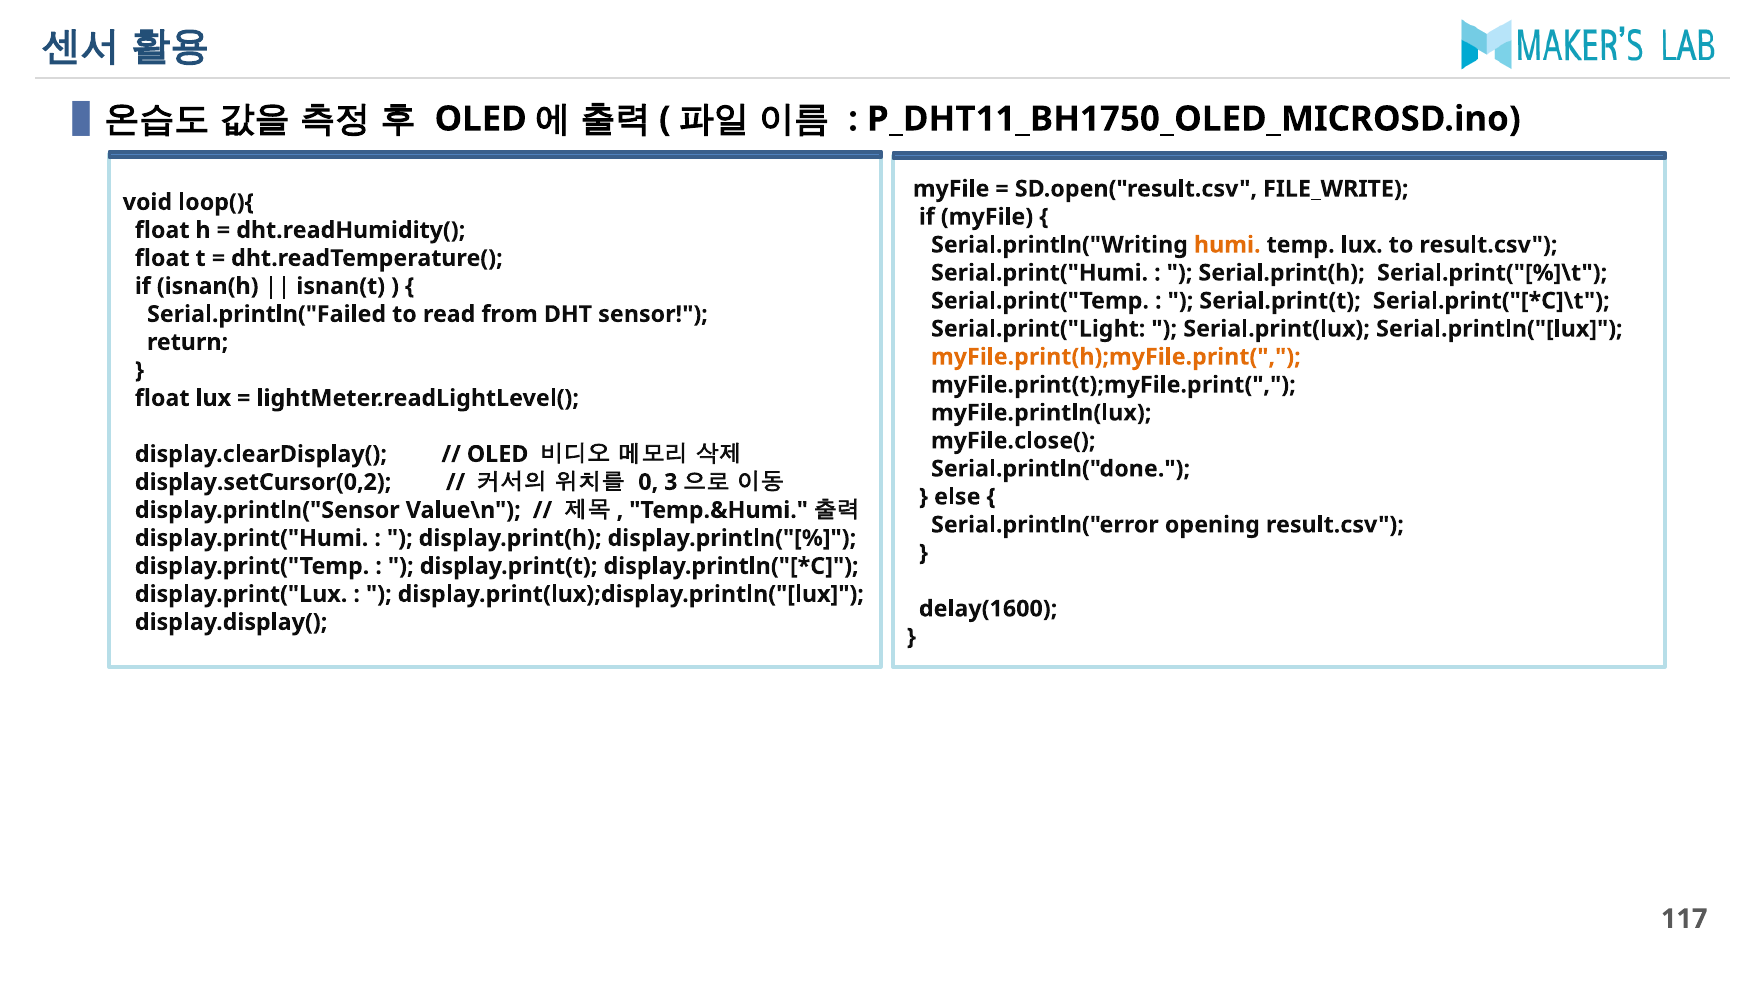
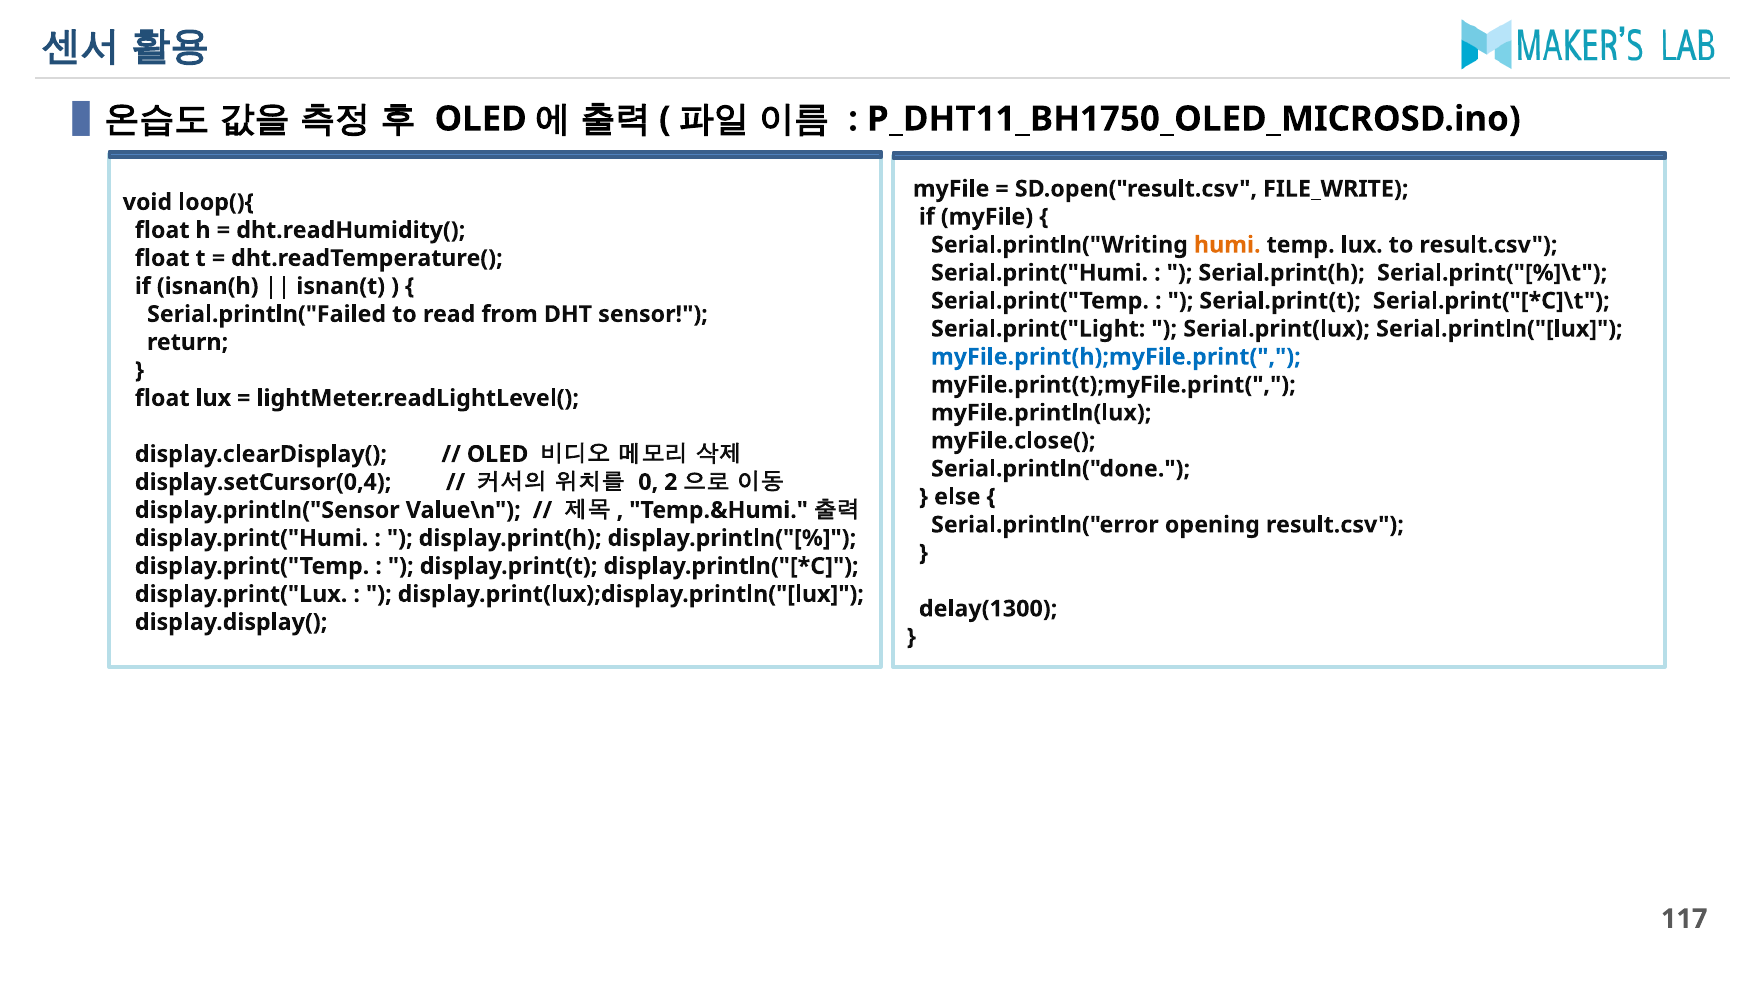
myFile.print(h);myFile.print( colour: orange -> blue
display.setCursor(0,2: display.setCursor(0,2 -> display.setCursor(0,4
3: 3 -> 2
delay(1600: delay(1600 -> delay(1300
